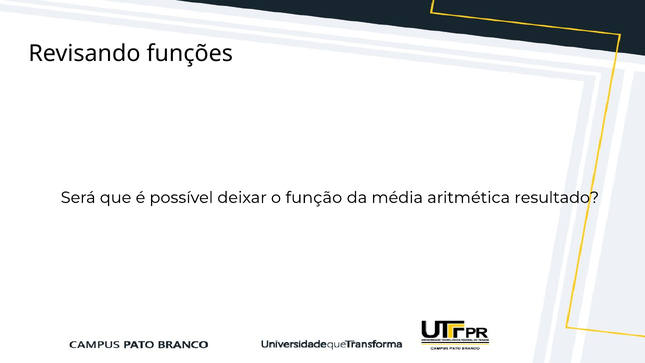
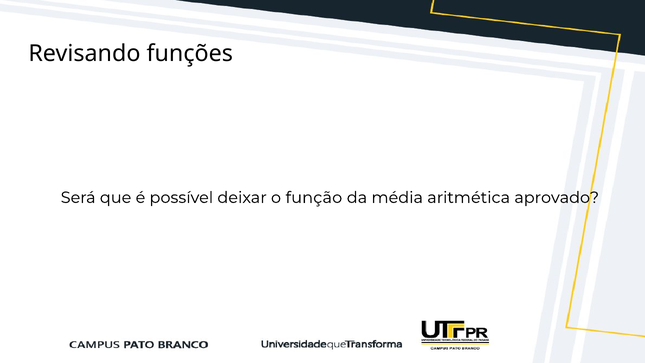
resultado: resultado -> aprovado
